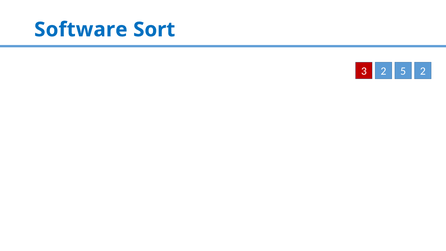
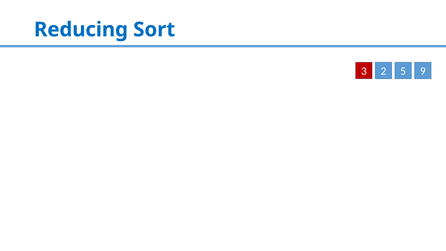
Software: Software -> Reducing
5 2: 2 -> 9
